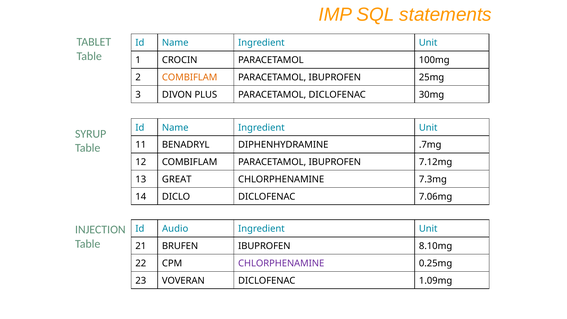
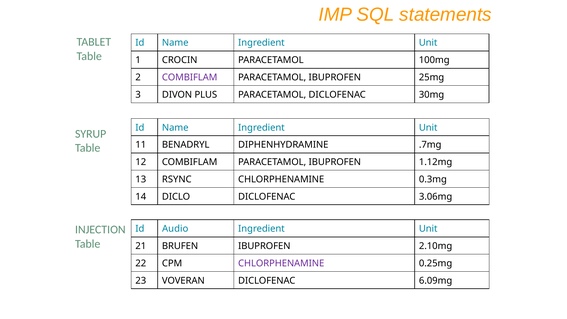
COMBIFLAM at (190, 77) colour: orange -> purple
7.12mg: 7.12mg -> 1.12mg
GREAT: GREAT -> RSYNC
7.3mg: 7.3mg -> 0.3mg
7.06mg: 7.06mg -> 3.06mg
8.10mg: 8.10mg -> 2.10mg
1.09mg: 1.09mg -> 6.09mg
